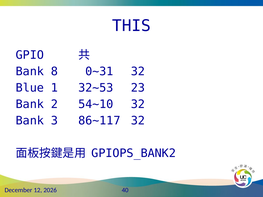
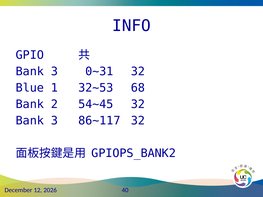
THIS: THIS -> INFO
8 at (54, 72): 8 -> 3
23: 23 -> 68
54~10: 54~10 -> 54~45
